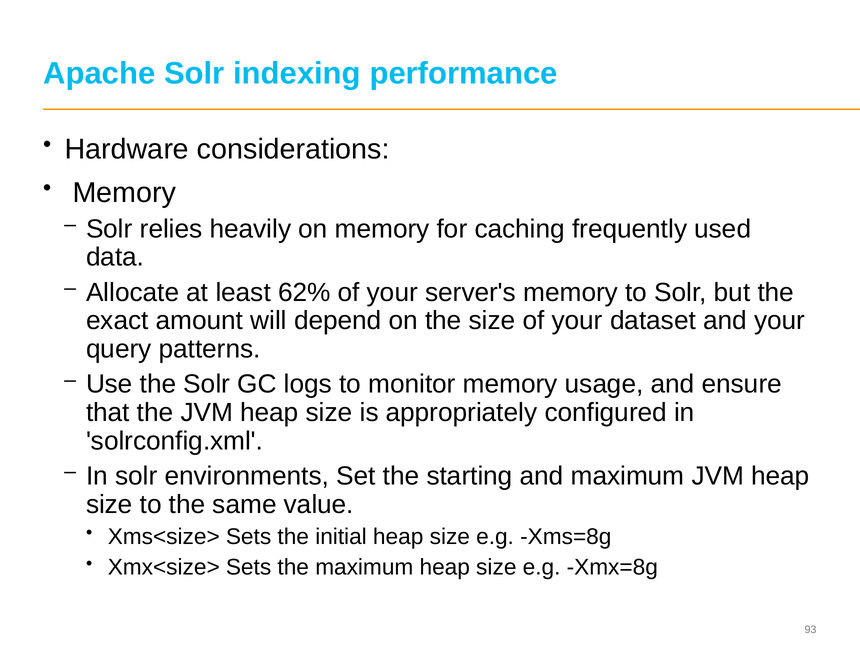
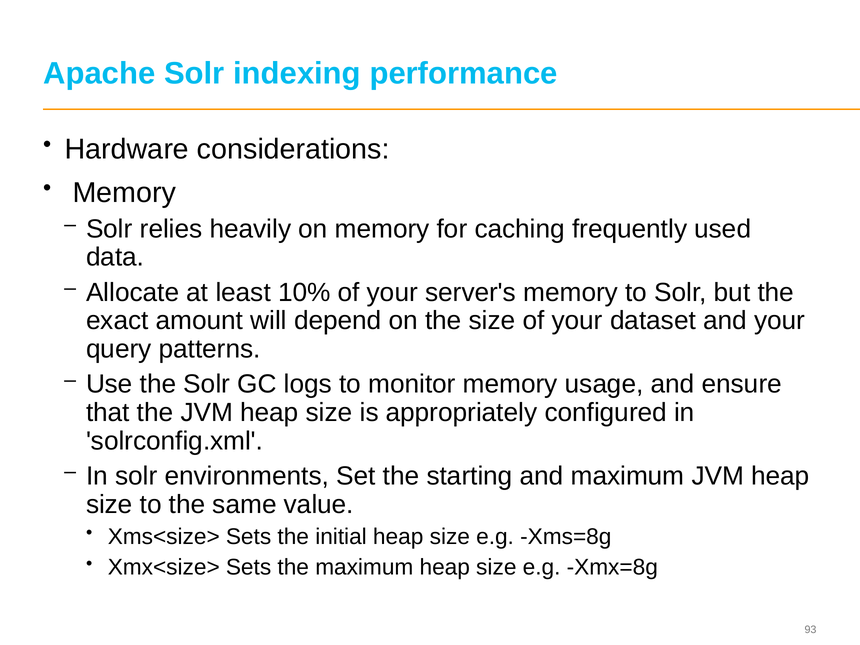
62%: 62% -> 10%
